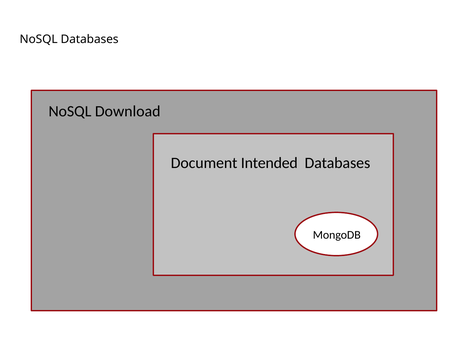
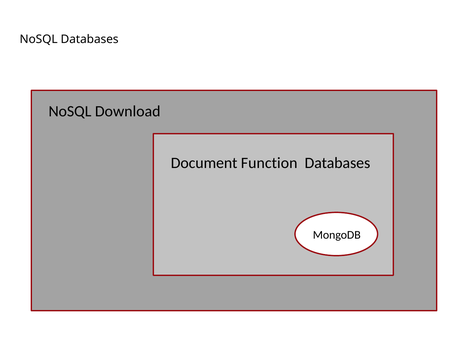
Intended: Intended -> Function
